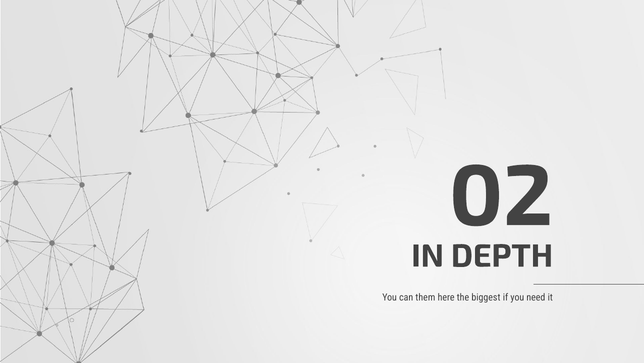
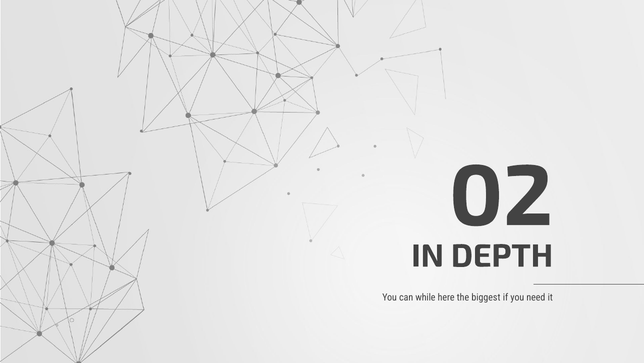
them: them -> while
